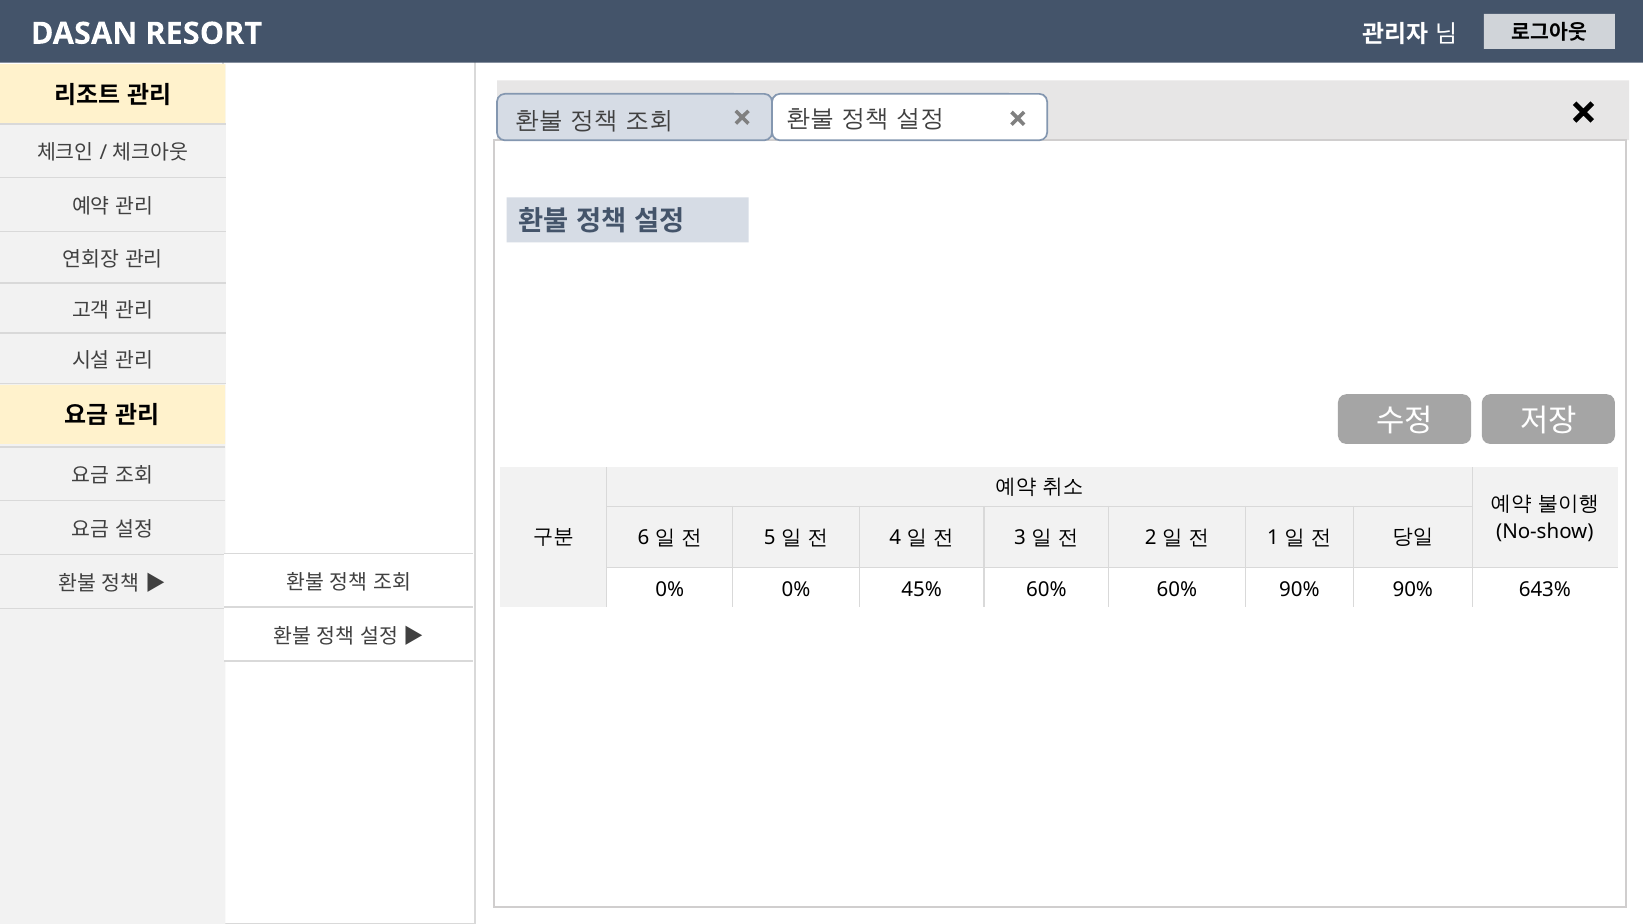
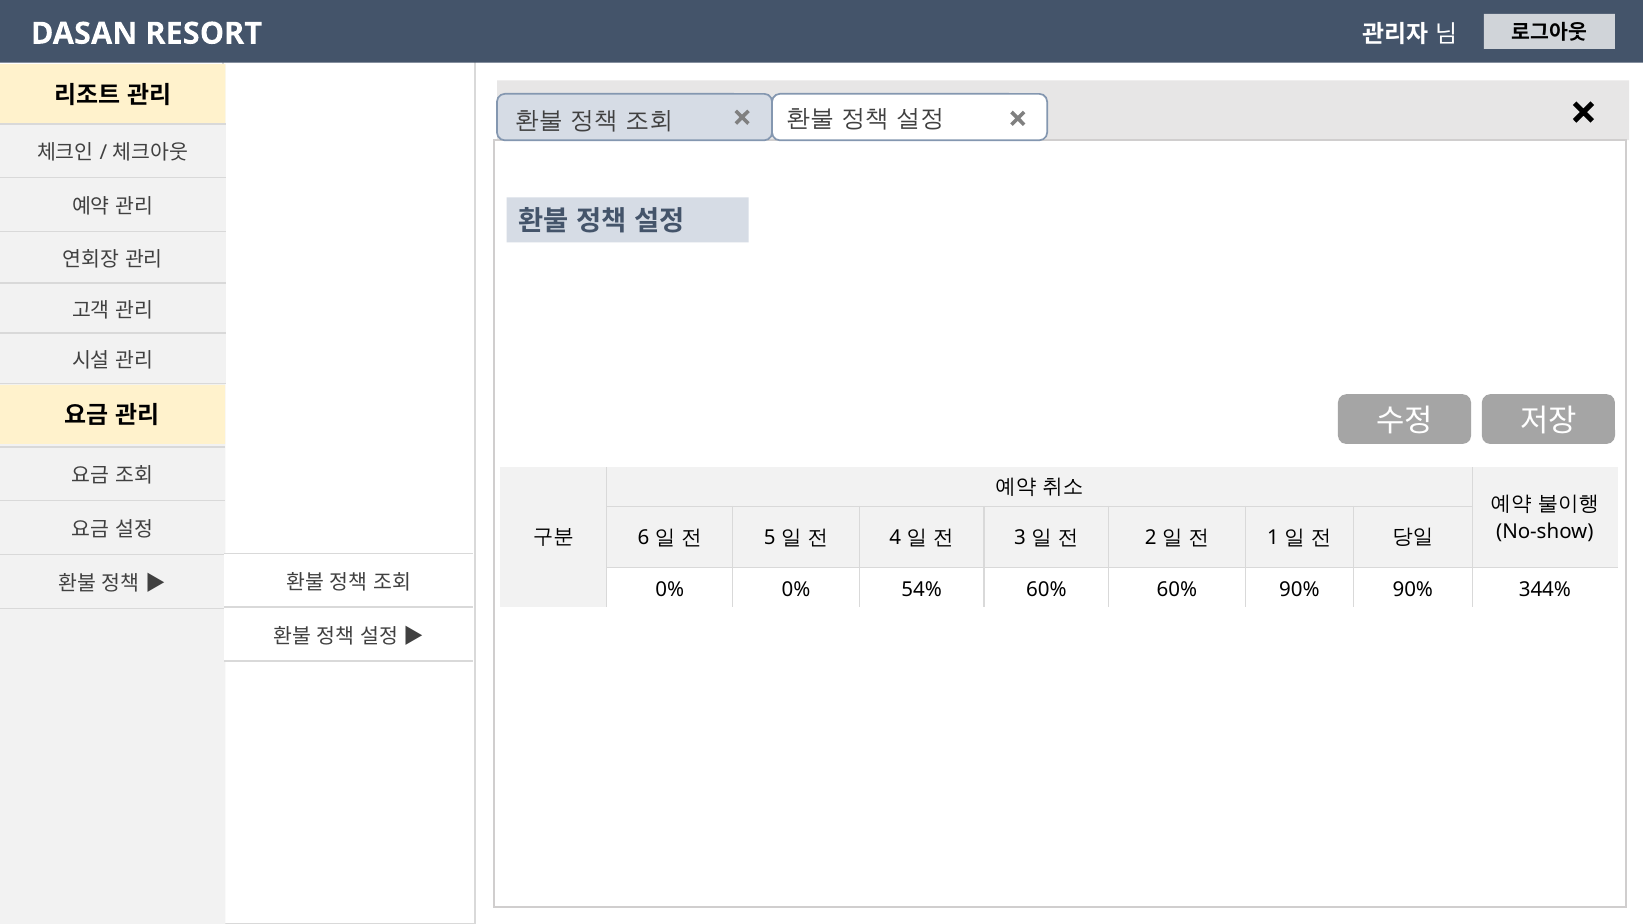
45%: 45% -> 54%
643%: 643% -> 344%
